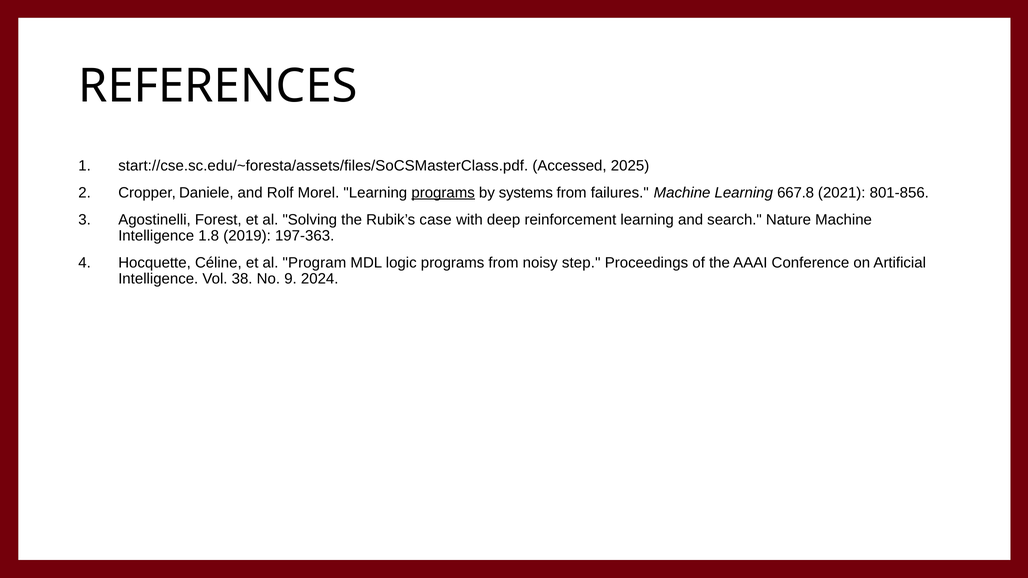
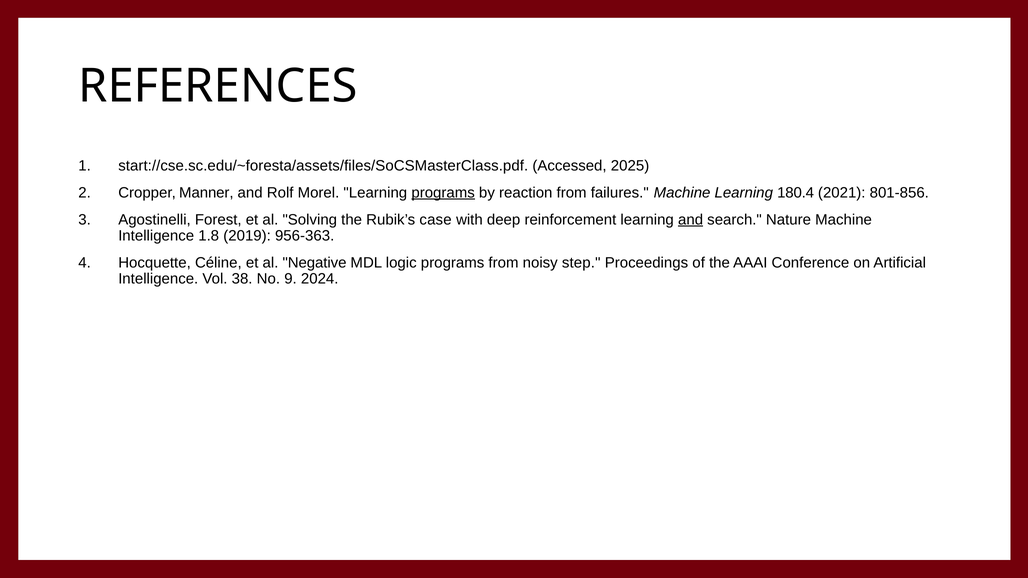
Daniele: Daniele -> Manner
systems: systems -> reaction
667.8: 667.8 -> 180.4
and at (691, 220) underline: none -> present
197-363: 197-363 -> 956-363
Program: Program -> Negative
